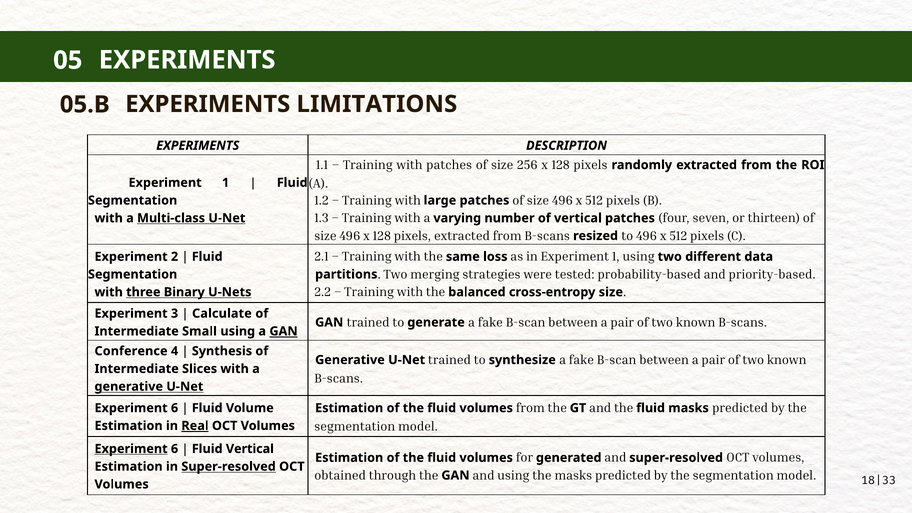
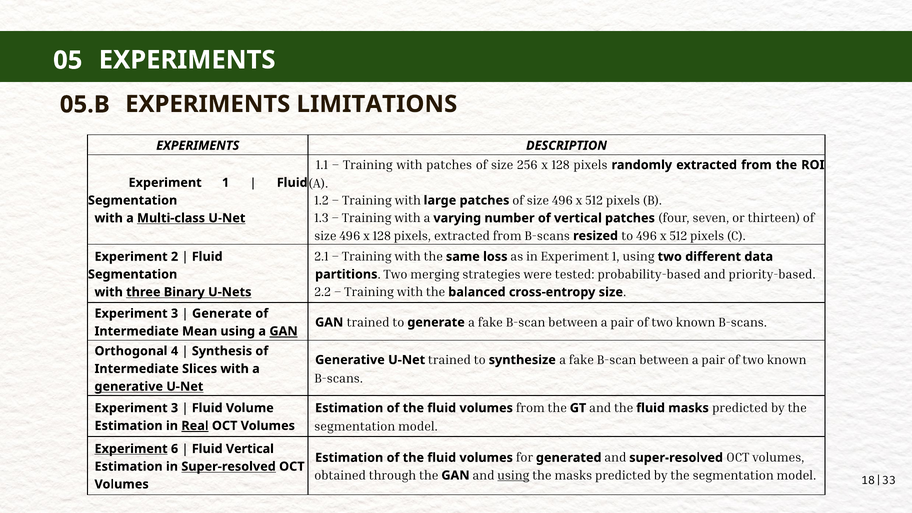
Calculate at (222, 313): Calculate -> Generate
Small: Small -> Mean
Conference: Conference -> Orthogonal
6 at (175, 408): 6 -> 3
using at (513, 475) underline: none -> present
